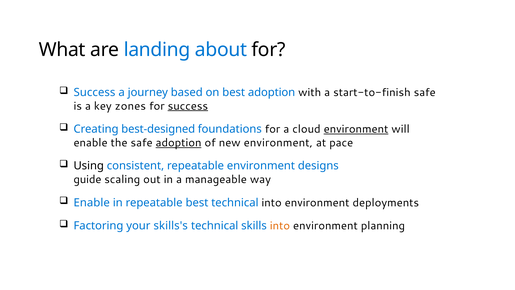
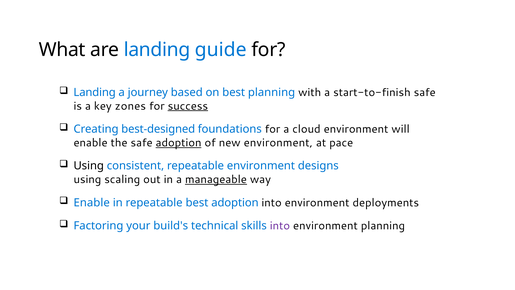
about: about -> guide
Success at (94, 92): Success -> Landing
best adoption: adoption -> planning
environment at (356, 129) underline: present -> none
guide at (87, 179): guide -> using
manageable underline: none -> present
best technical: technical -> adoption
skills's: skills's -> build's
into at (280, 226) colour: orange -> purple
